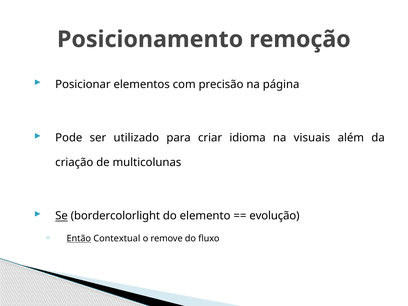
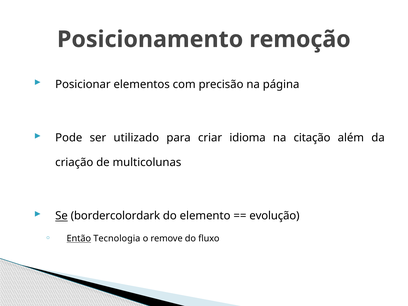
visuais: visuais -> citação
bordercolorlight: bordercolorlight -> bordercolordark
Contextual: Contextual -> Tecnologia
